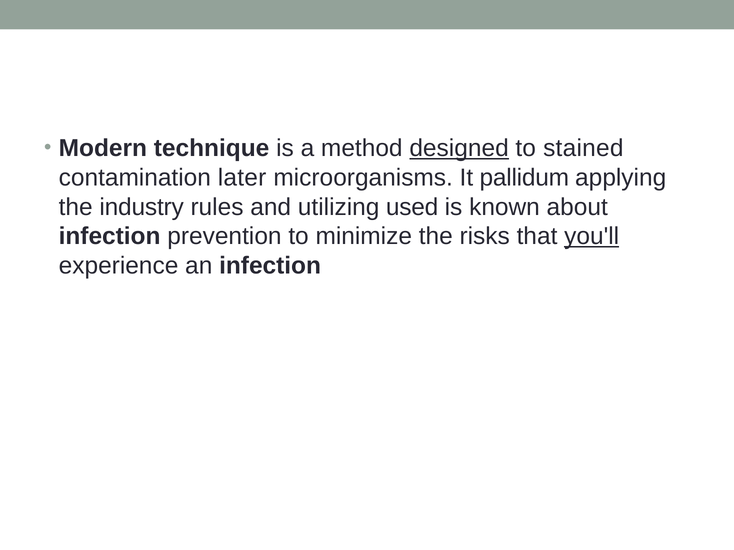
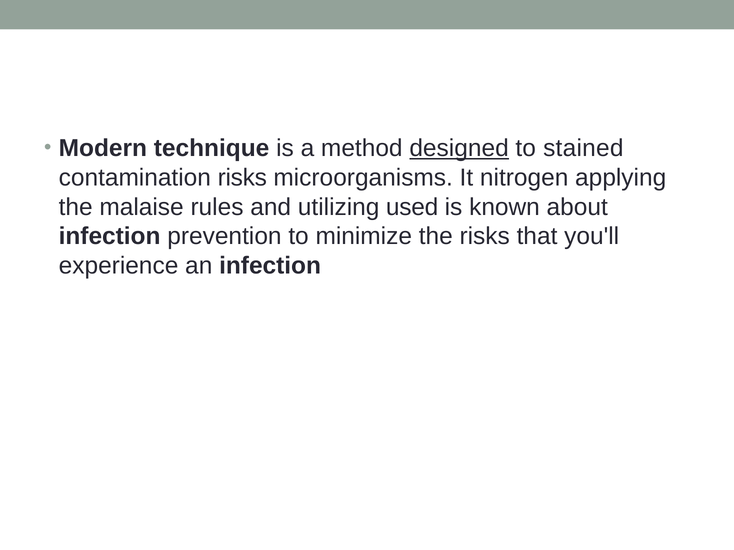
contamination later: later -> risks
pallidum: pallidum -> nitrogen
industry: industry -> malaise
you'll underline: present -> none
